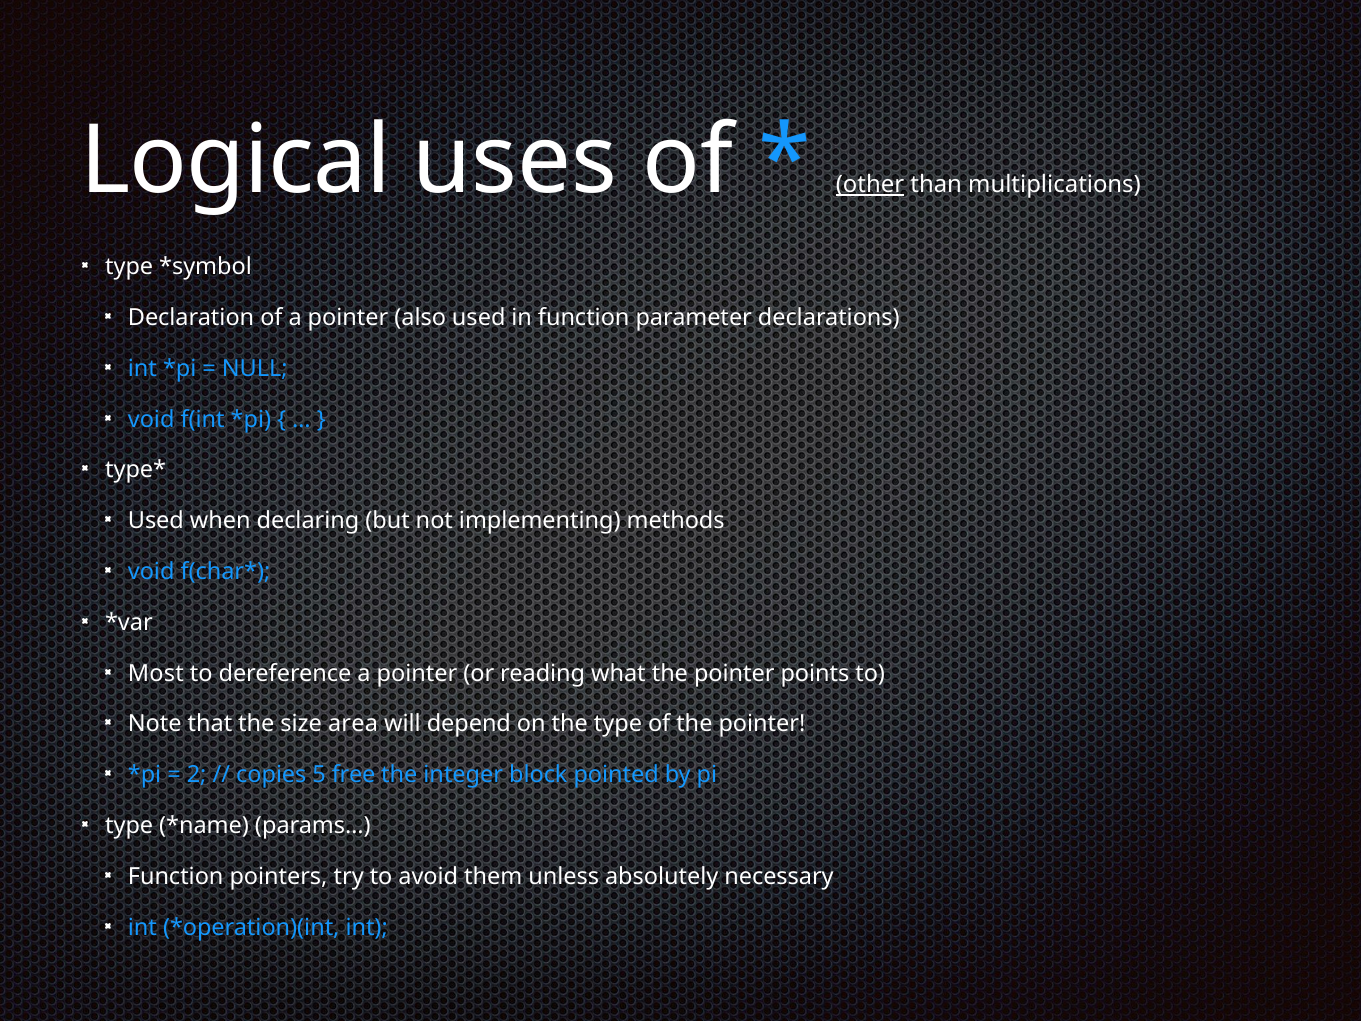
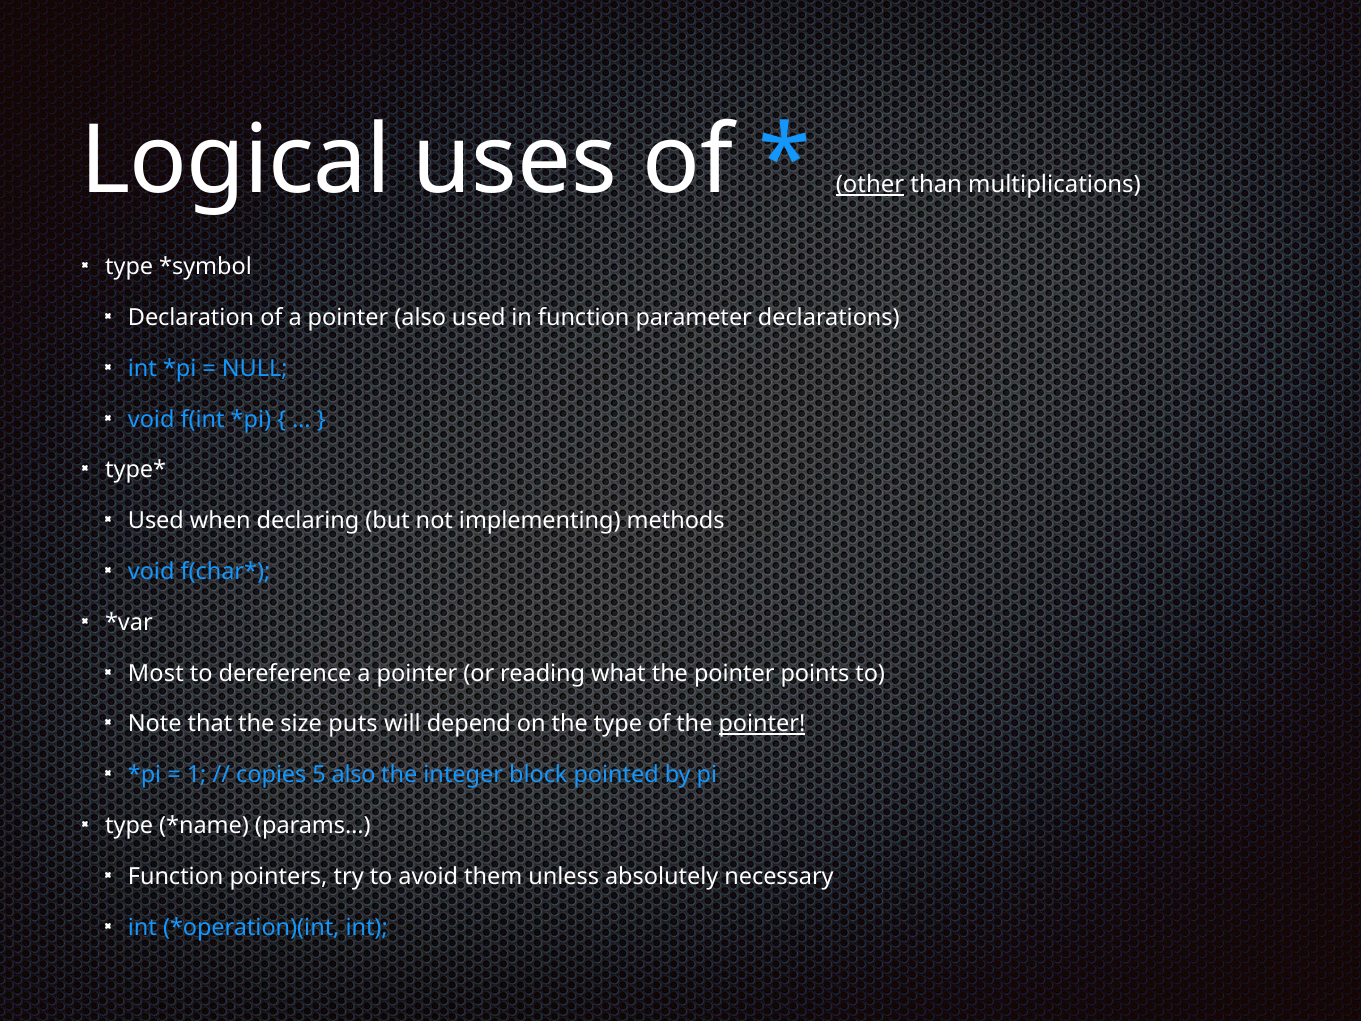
area: area -> puts
pointer at (762, 724) underline: none -> present
2: 2 -> 1
5 free: free -> also
